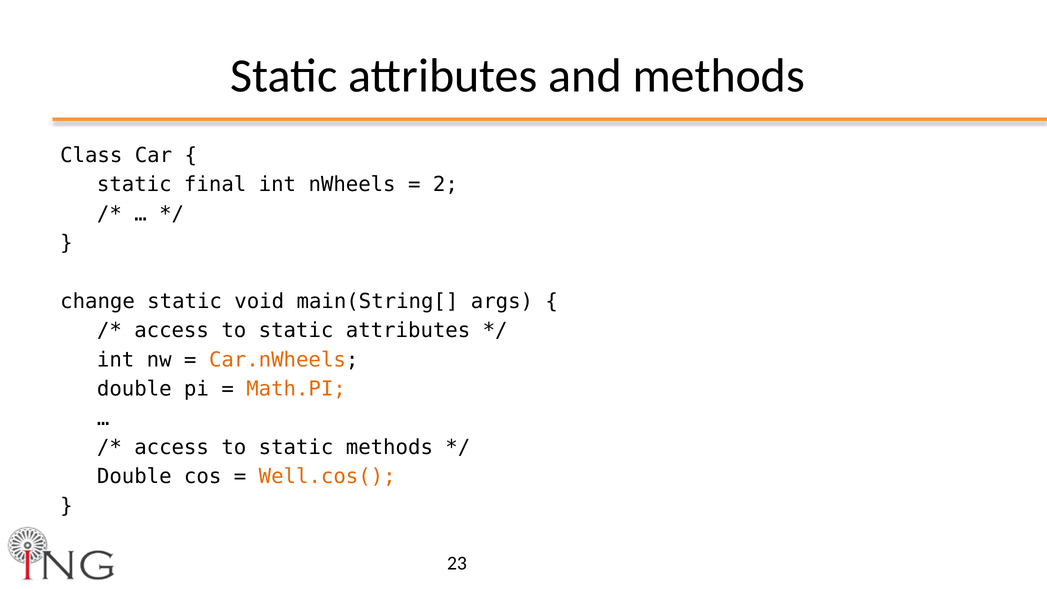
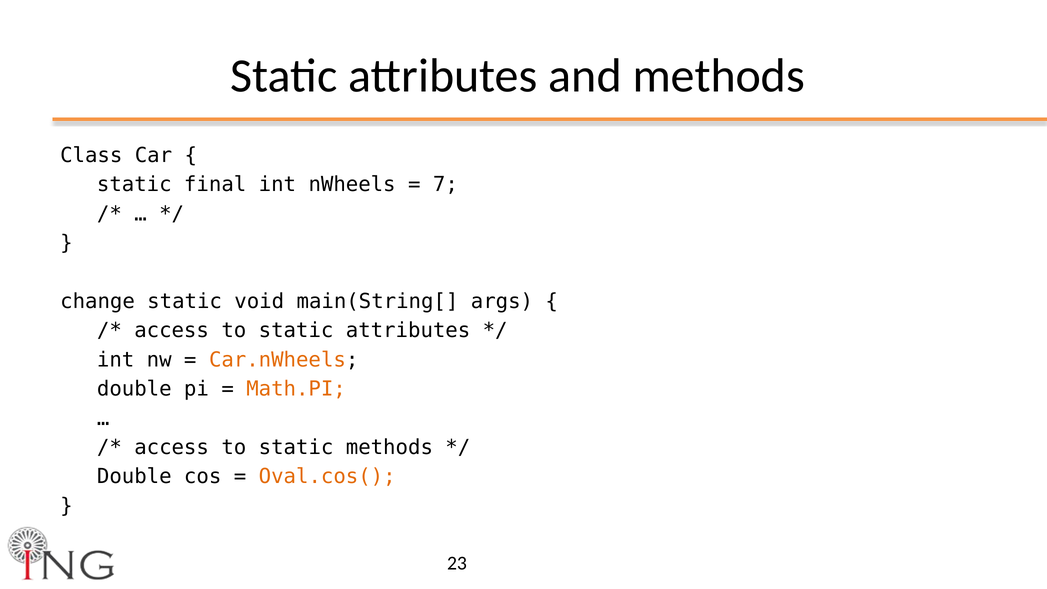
2: 2 -> 7
Well.cos(: Well.cos( -> Oval.cos(
